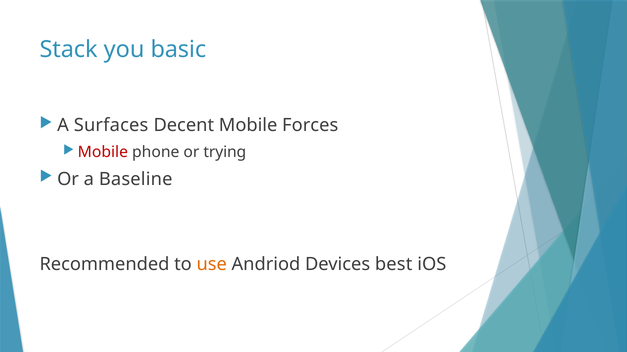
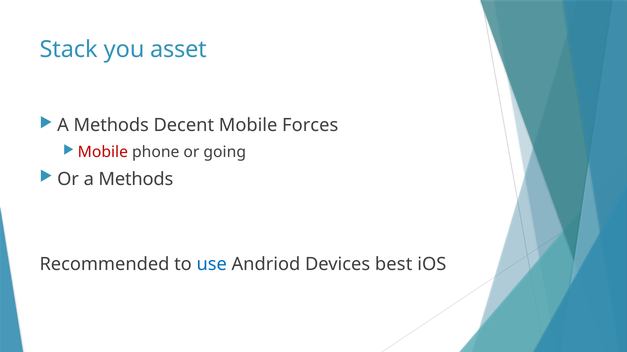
basic: basic -> asset
Surfaces at (111, 126): Surfaces -> Methods
trying: trying -> going
Or a Baseline: Baseline -> Methods
use colour: orange -> blue
